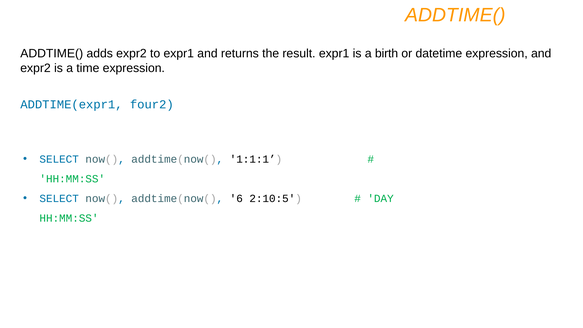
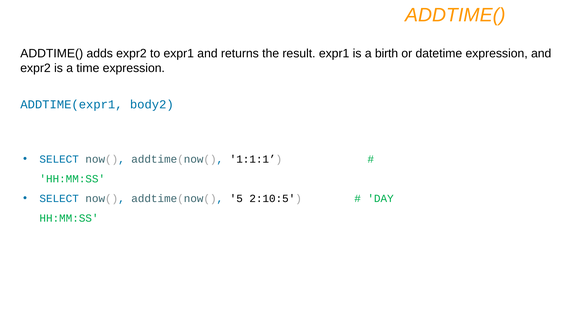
four2: four2 -> body2
6: 6 -> 5
